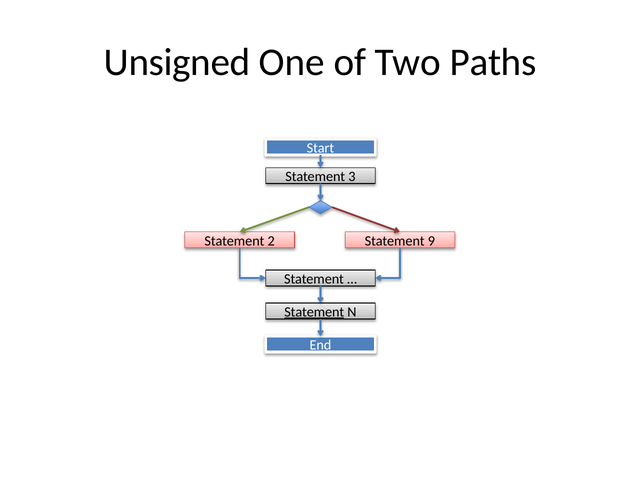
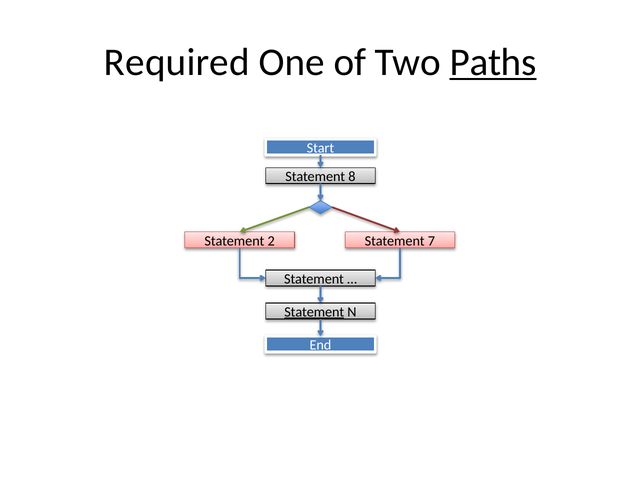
Unsigned: Unsigned -> Required
Paths underline: none -> present
3: 3 -> 8
9: 9 -> 7
